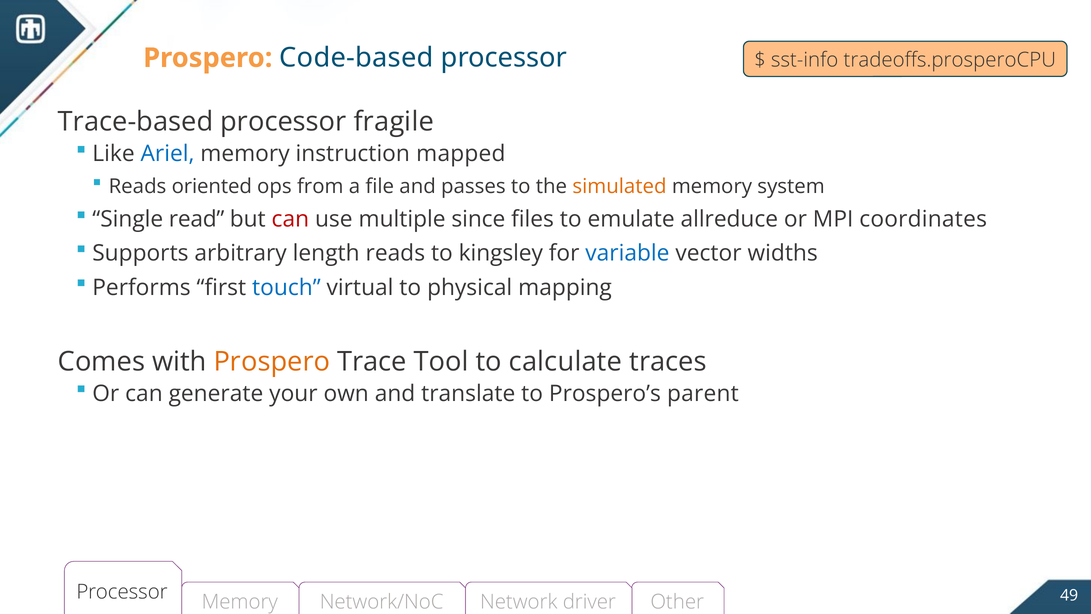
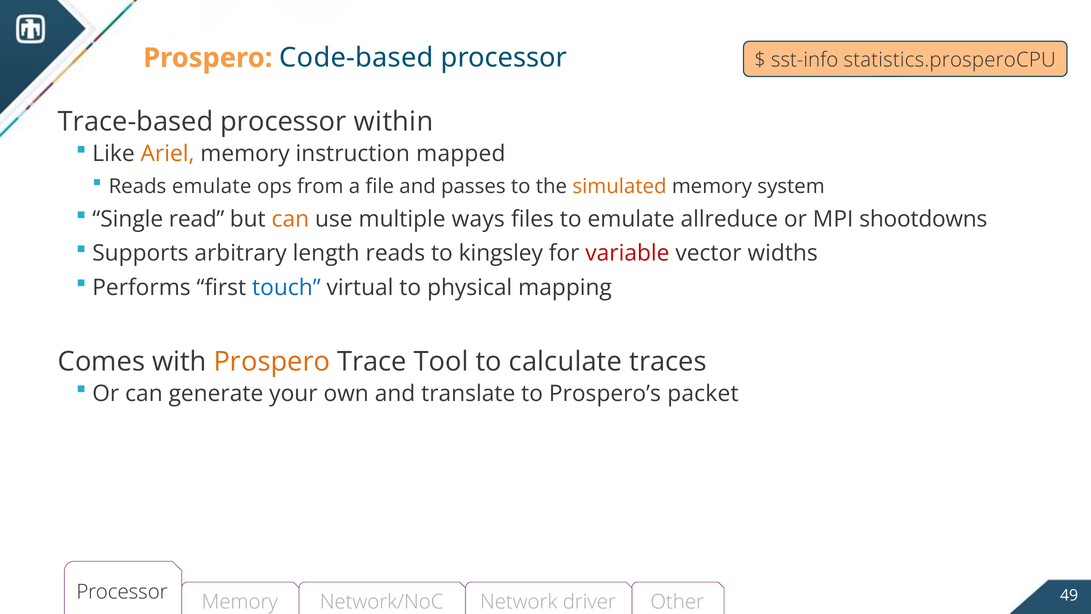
tradeoffs.prosperoCPU: tradeoffs.prosperoCPU -> statistics.prosperoCPU
fragile: fragile -> within
Ariel colour: blue -> orange
Reads oriented: oriented -> emulate
can at (290, 219) colour: red -> orange
since: since -> ways
coordinates: coordinates -> shootdowns
variable colour: blue -> red
parent: parent -> packet
